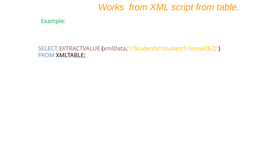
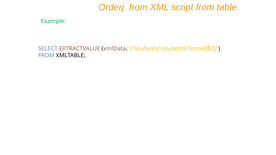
Works: Works -> Orderj
